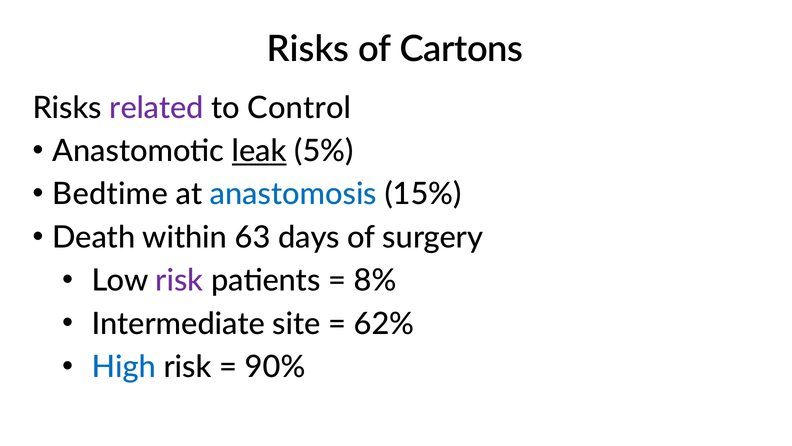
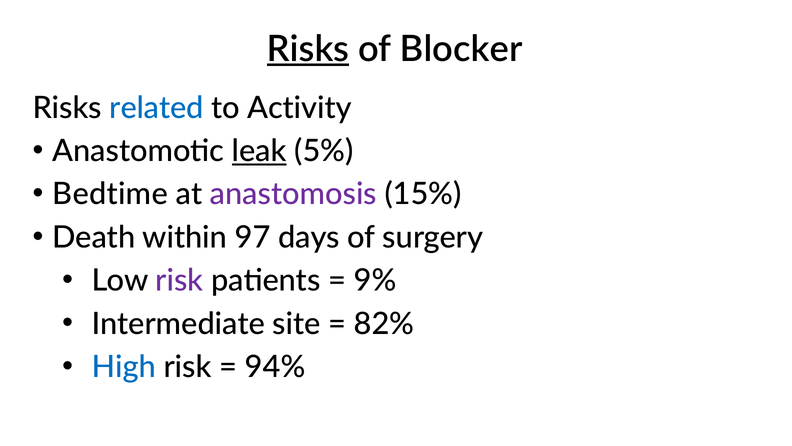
Risks at (308, 49) underline: none -> present
Cartons: Cartons -> Blocker
related colour: purple -> blue
Control: Control -> Activity
anastomosis colour: blue -> purple
63: 63 -> 97
8%: 8% -> 9%
62%: 62% -> 82%
90%: 90% -> 94%
